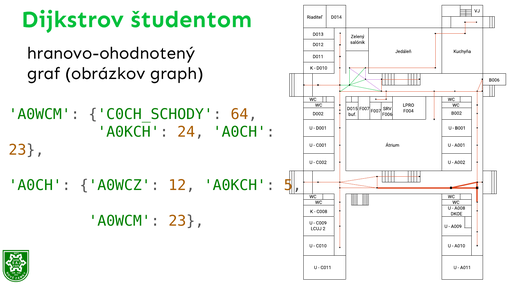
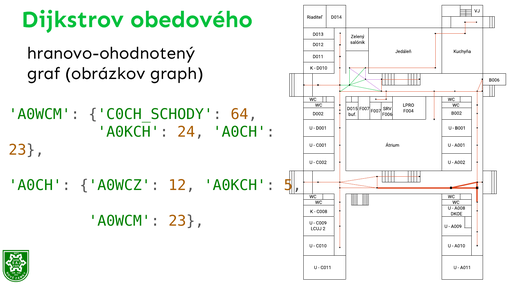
študentom: študentom -> obedového
